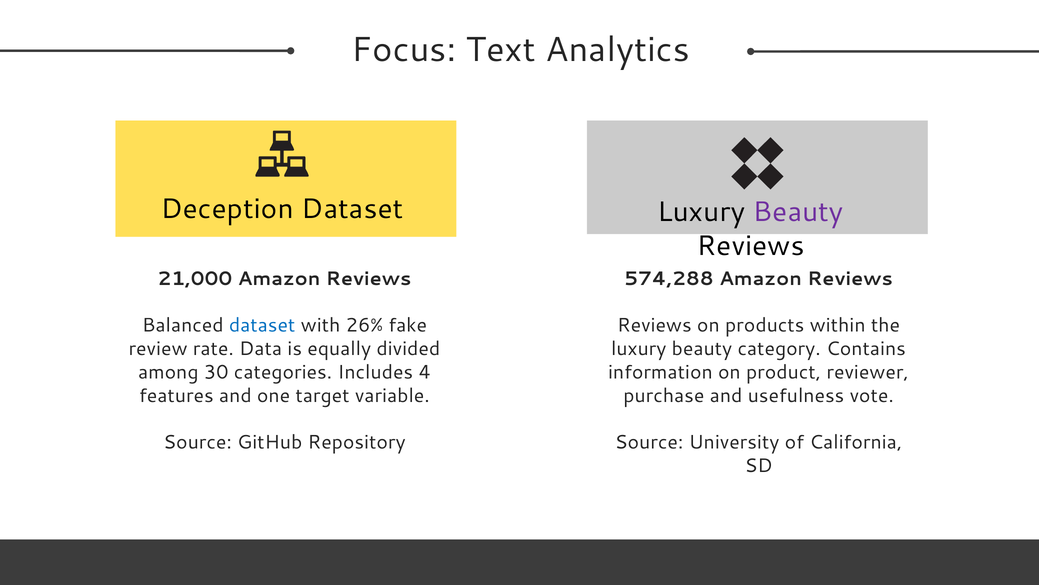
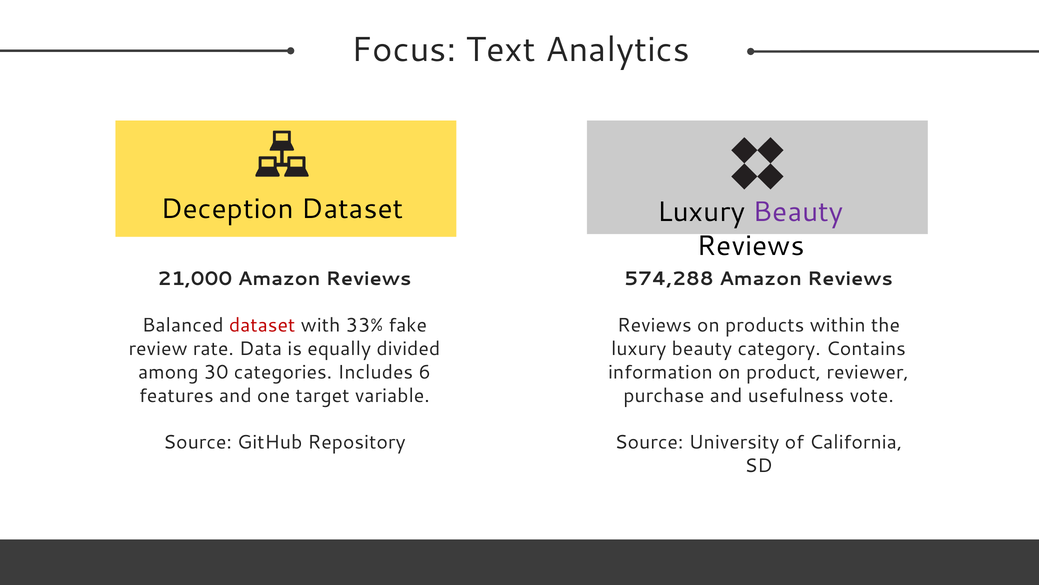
dataset at (262, 325) colour: blue -> red
26%: 26% -> 33%
4: 4 -> 6
